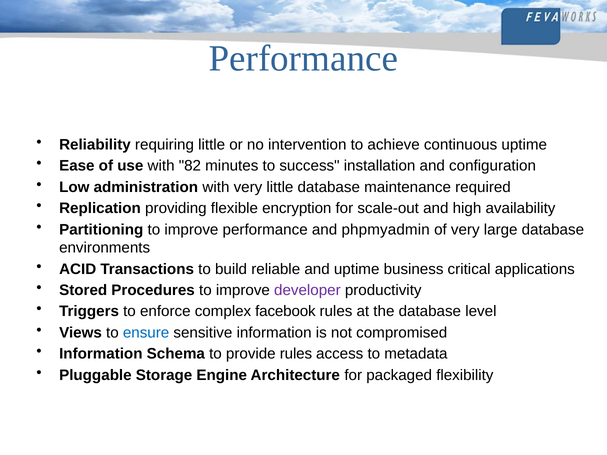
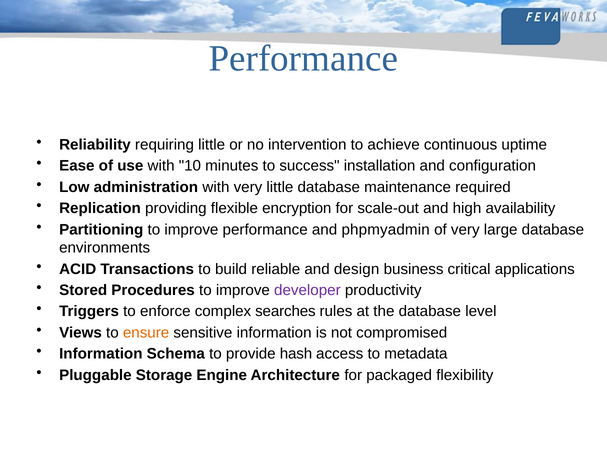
82: 82 -> 10
and uptime: uptime -> design
facebook: facebook -> searches
ensure colour: blue -> orange
provide rules: rules -> hash
